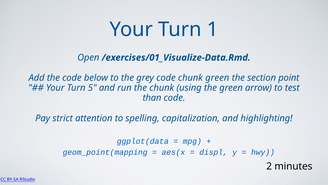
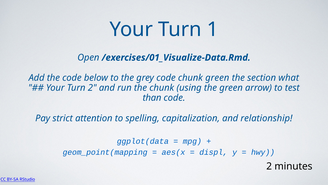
point: point -> what
Turn 5: 5 -> 2
highlighting: highlighting -> relationship
